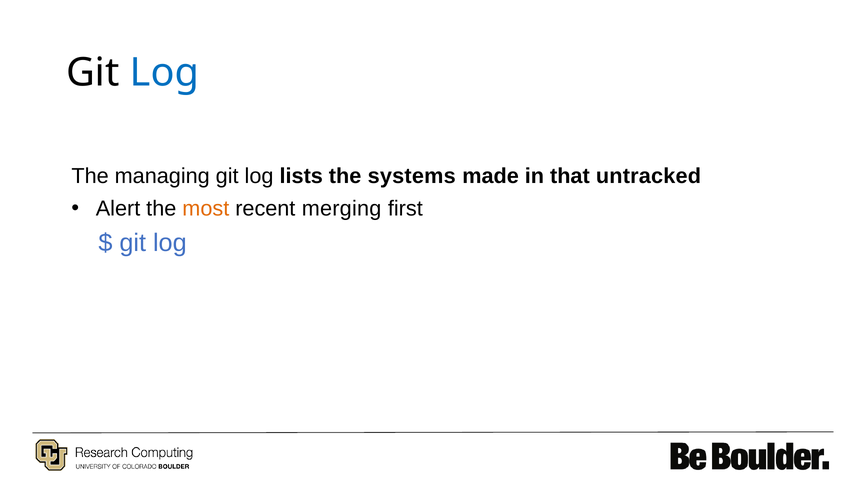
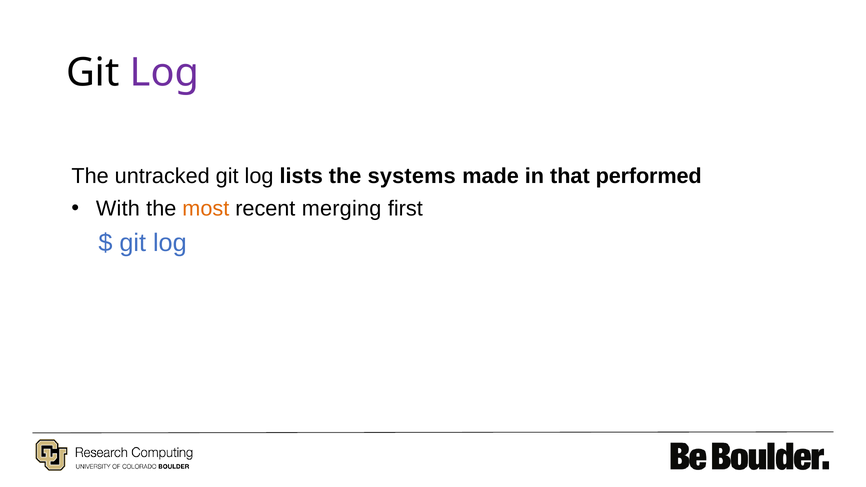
Log at (164, 73) colour: blue -> purple
managing: managing -> untracked
untracked: untracked -> performed
Alert: Alert -> With
